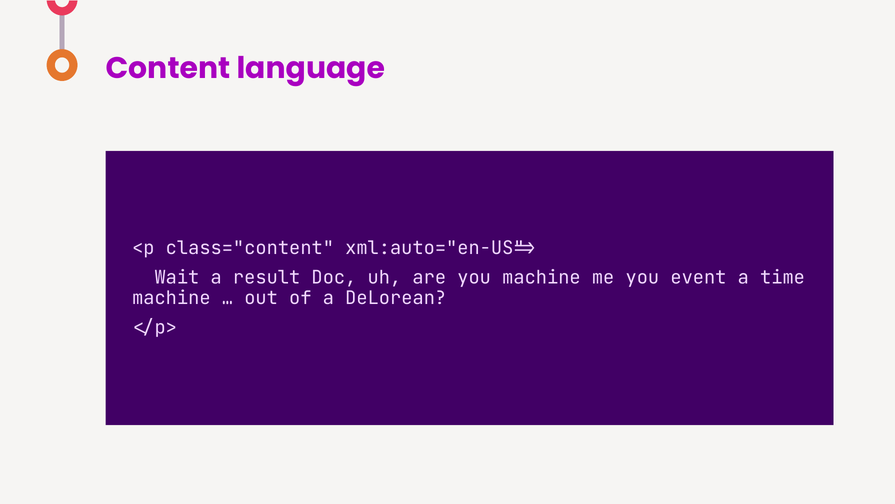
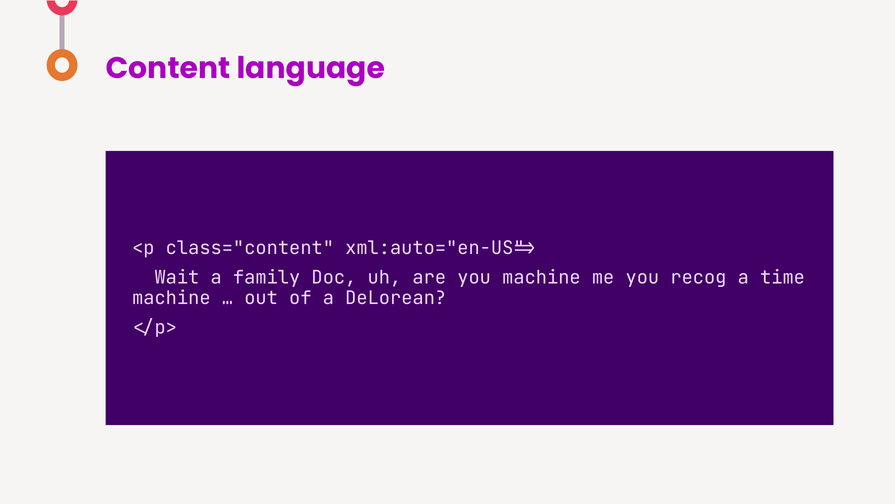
result: result -> family
event: event -> recog
